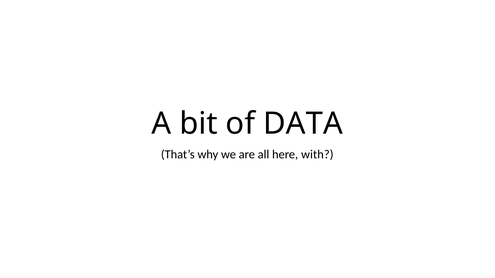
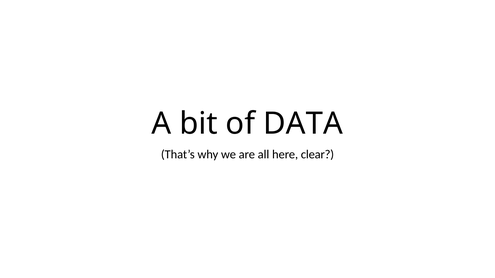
with: with -> clear
